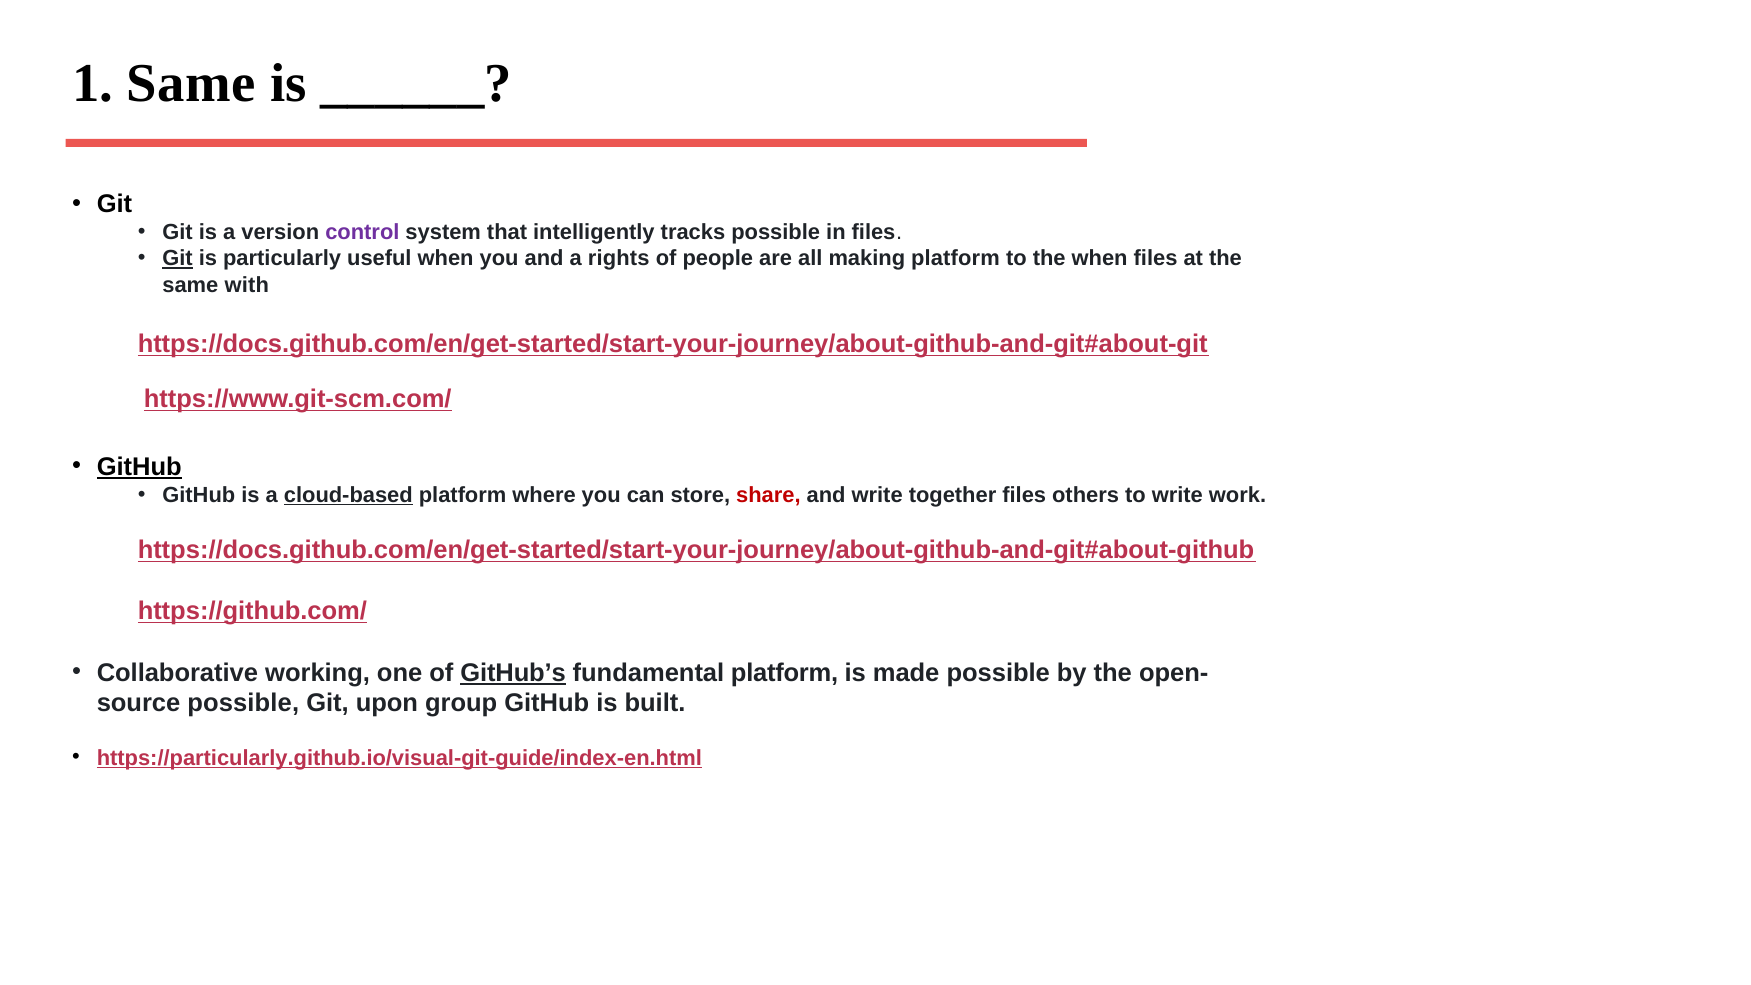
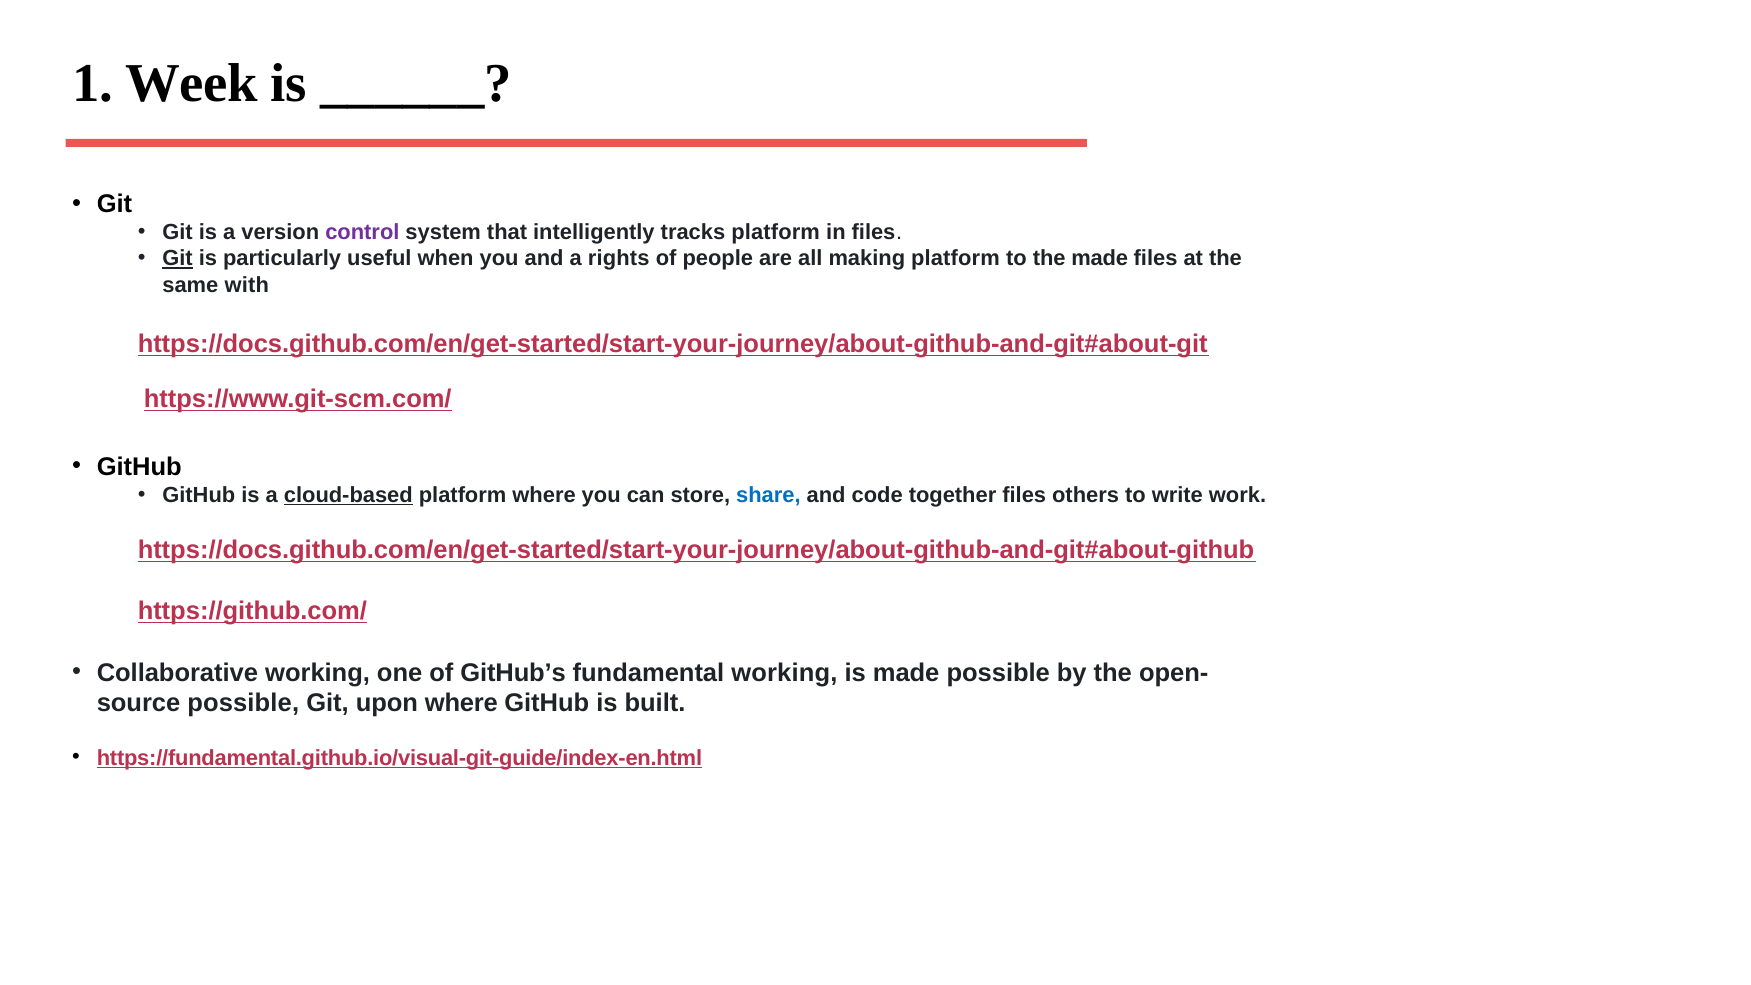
1 Same: Same -> Week
tracks possible: possible -> platform
the when: when -> made
GitHub at (139, 467) underline: present -> none
share colour: red -> blue
and write: write -> code
GitHub’s underline: present -> none
fundamental platform: platform -> working
upon group: group -> where
https://particularly.github.io/visual-git-guide/index-en.html: https://particularly.github.io/visual-git-guide/index-en.html -> https://fundamental.github.io/visual-git-guide/index-en.html
